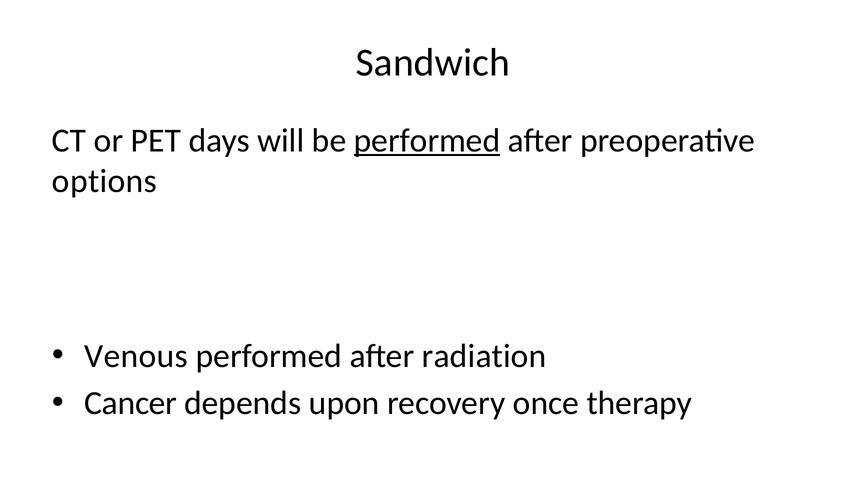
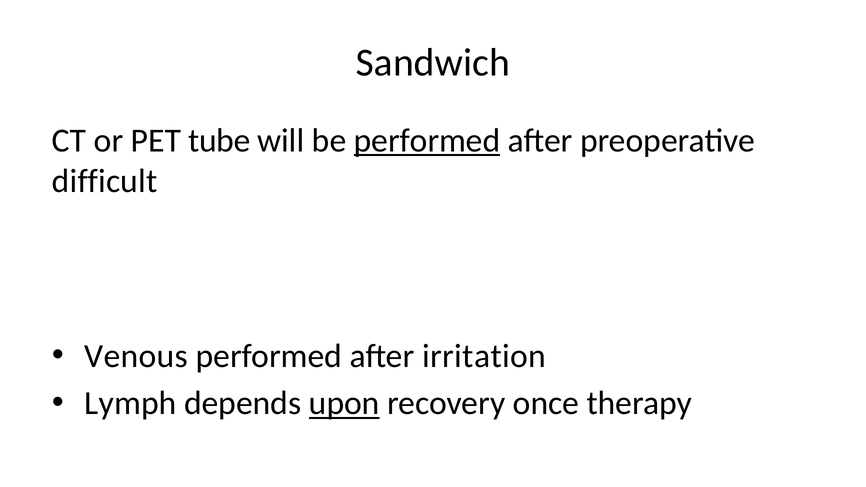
days: days -> tube
options: options -> difficult
radiation: radiation -> irritation
Cancer: Cancer -> Lymph
upon underline: none -> present
